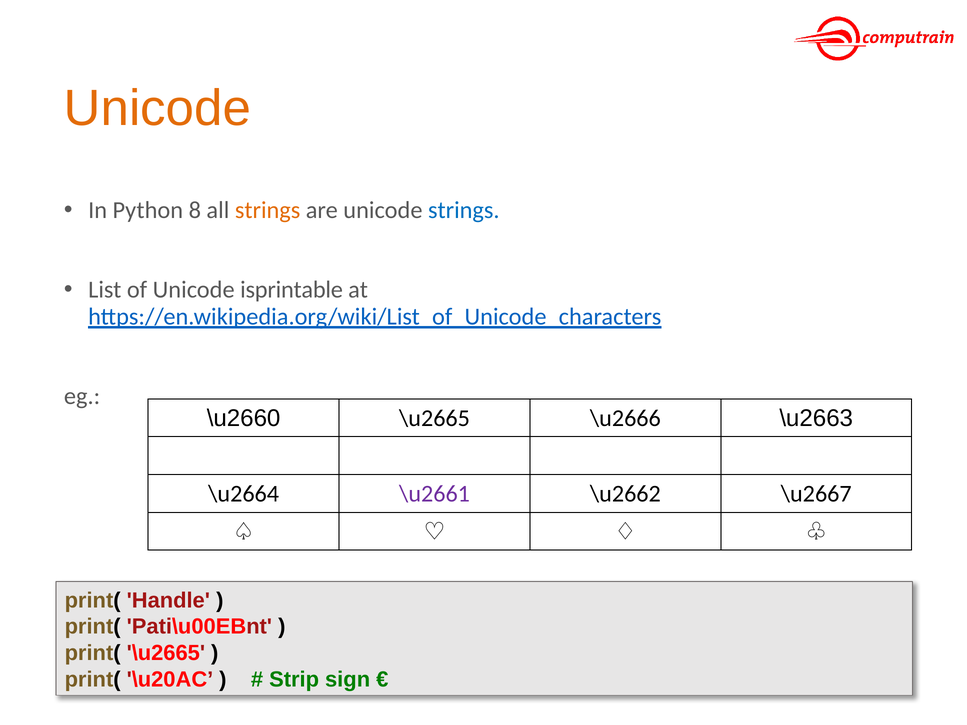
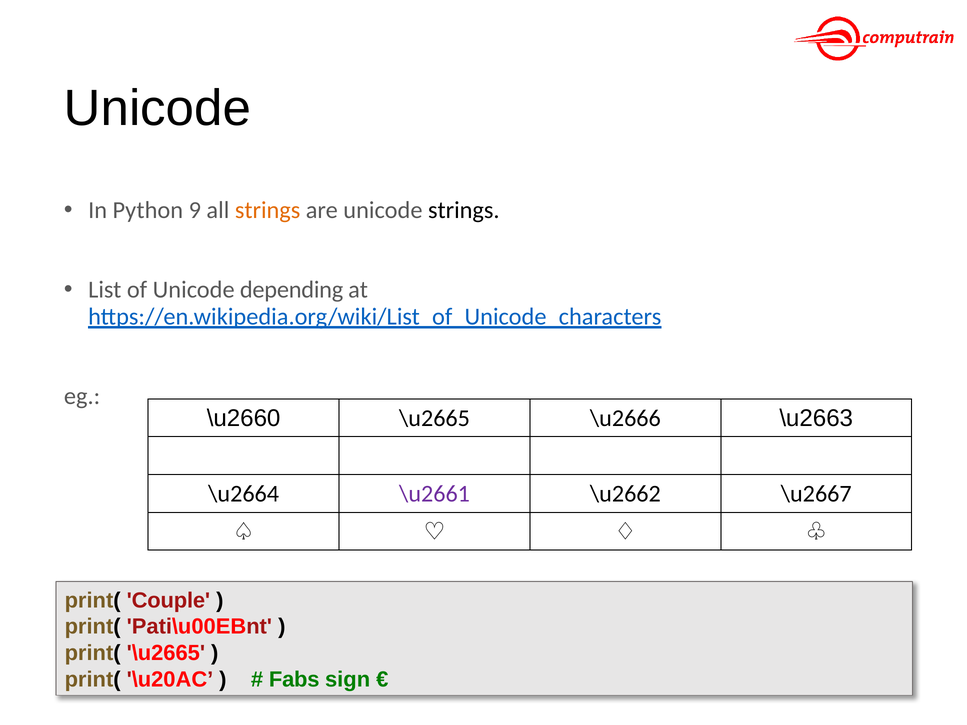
Unicode at (158, 108) colour: orange -> black
8: 8 -> 9
strings at (464, 210) colour: blue -> black
isprintable: isprintable -> depending
Handle: Handle -> Couple
Strip: Strip -> Fabs
